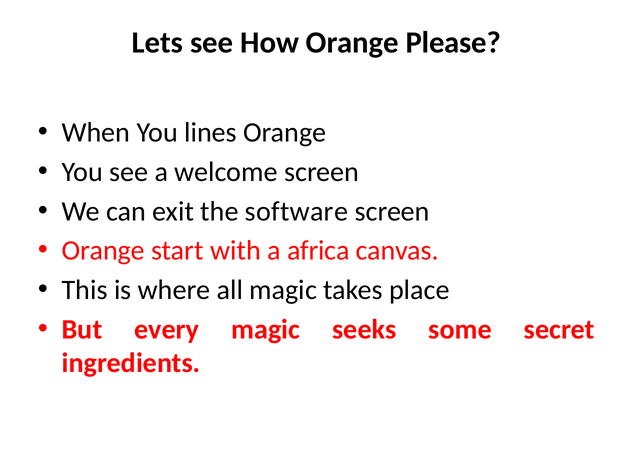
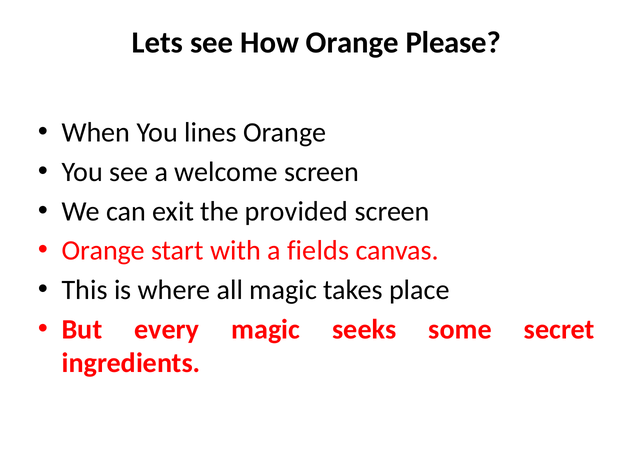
software: software -> provided
africa: africa -> fields
